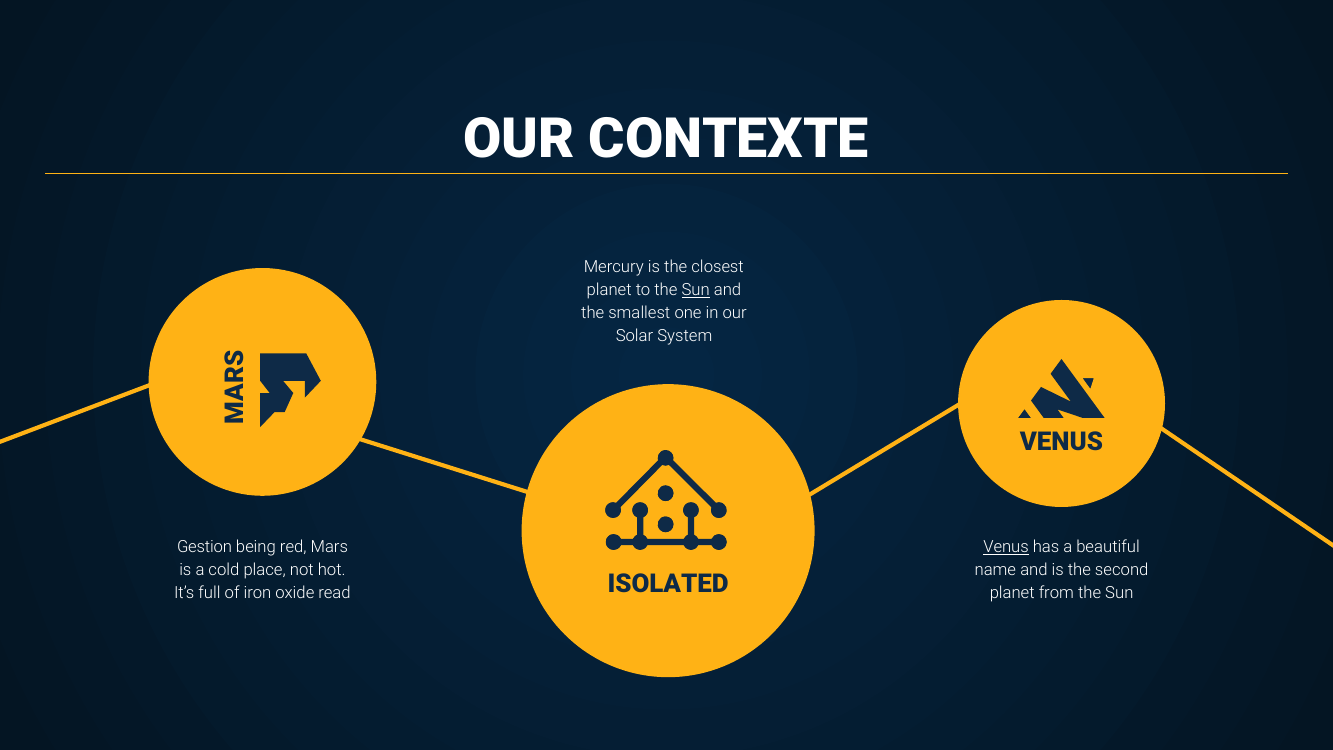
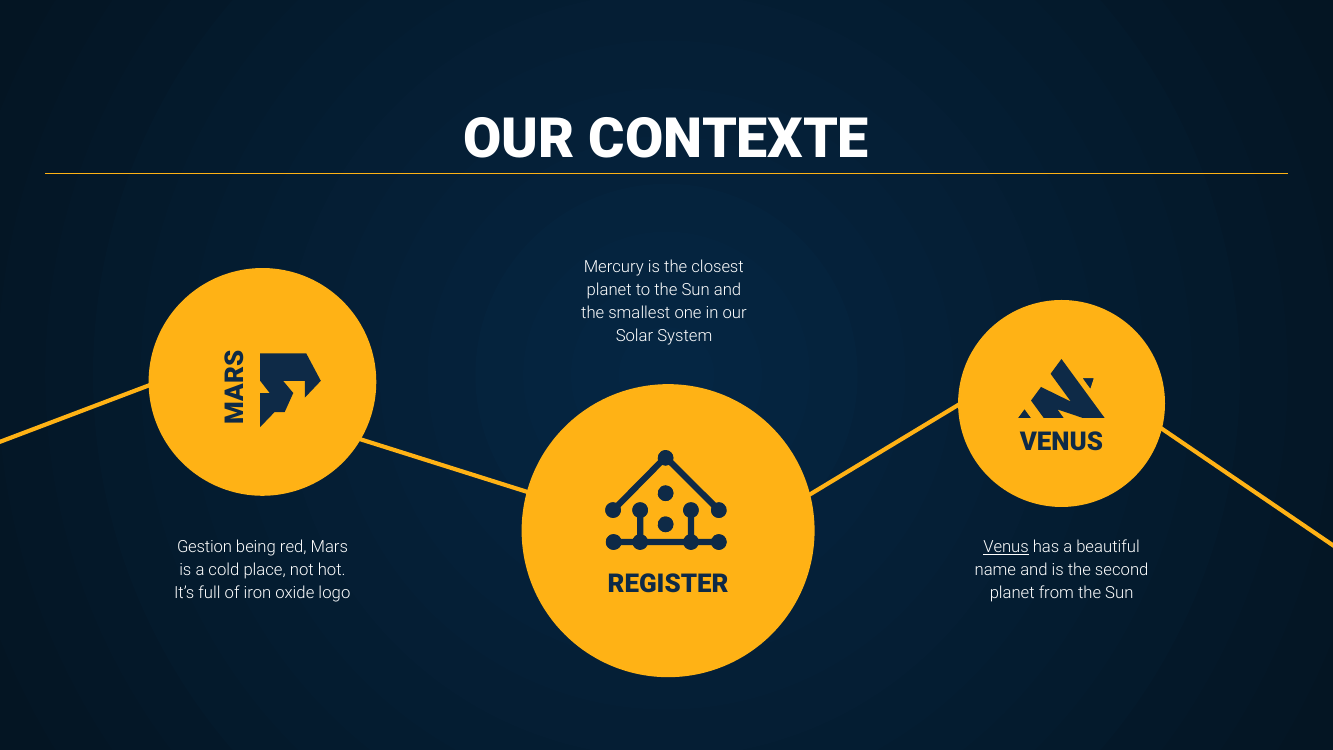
Sun at (696, 290) underline: present -> none
ISOLATED: ISOLATED -> REGISTER
read: read -> logo
